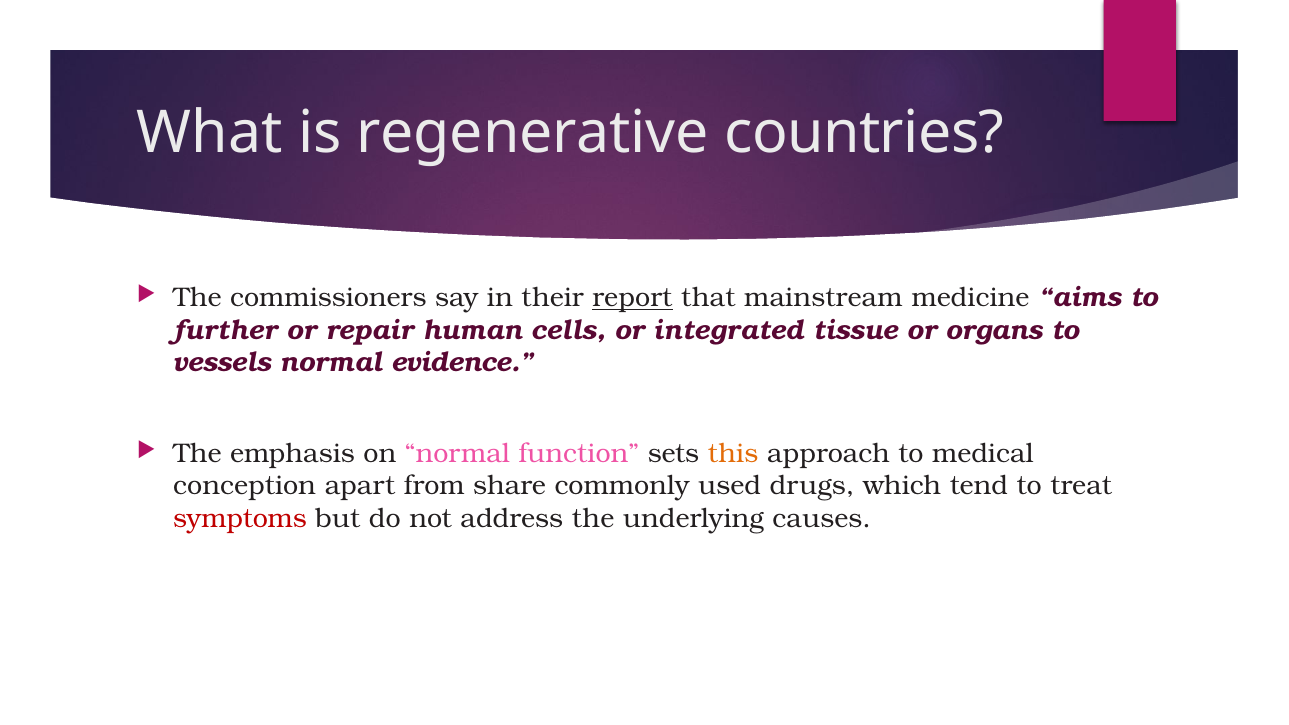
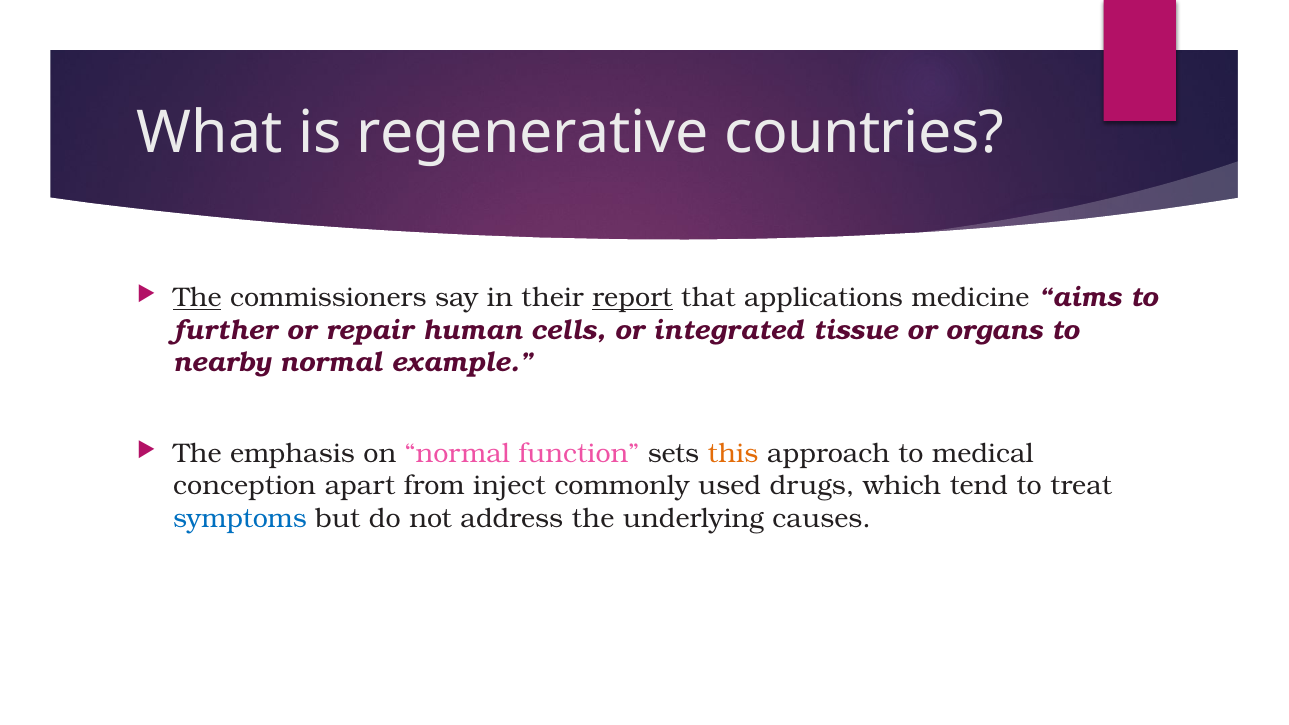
The at (197, 298) underline: none -> present
mainstream: mainstream -> applications
vessels: vessels -> nearby
evidence: evidence -> example
share: share -> inject
symptoms colour: red -> blue
